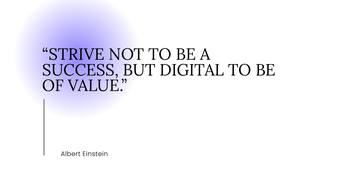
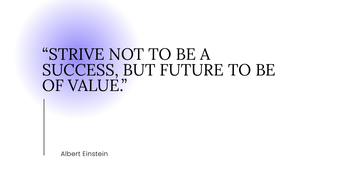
DIGITAL: DIGITAL -> FUTURE
